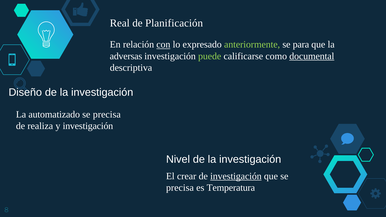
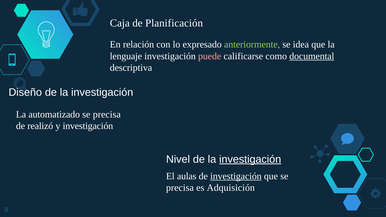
Real: Real -> Caja
con underline: present -> none
para: para -> idea
adversas: adversas -> lenguaje
puede colour: light green -> pink
realiza: realiza -> realizó
investigación at (250, 159) underline: none -> present
crear: crear -> aulas
Temperatura: Temperatura -> Adquisición
